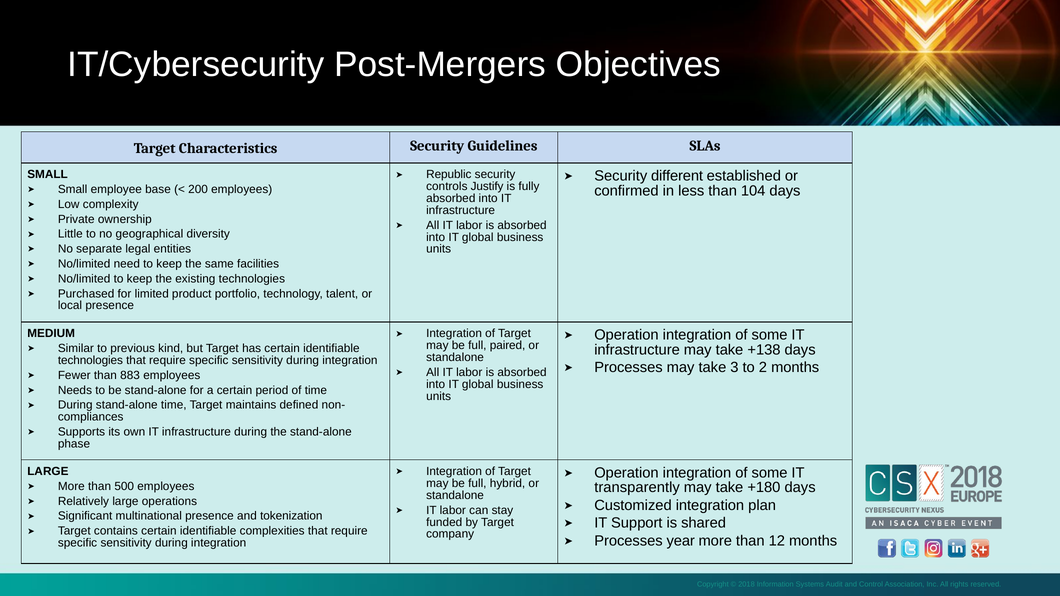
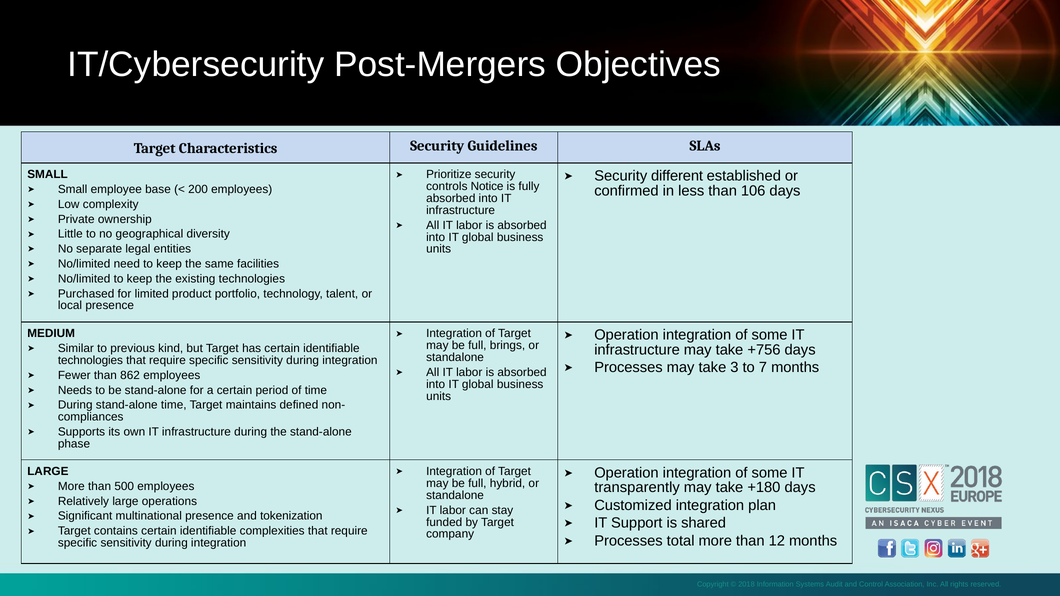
Republic: Republic -> Prioritize
Justify: Justify -> Notice
104: 104 -> 106
paired: paired -> brings
+138: +138 -> +756
2: 2 -> 7
883: 883 -> 862
year: year -> total
